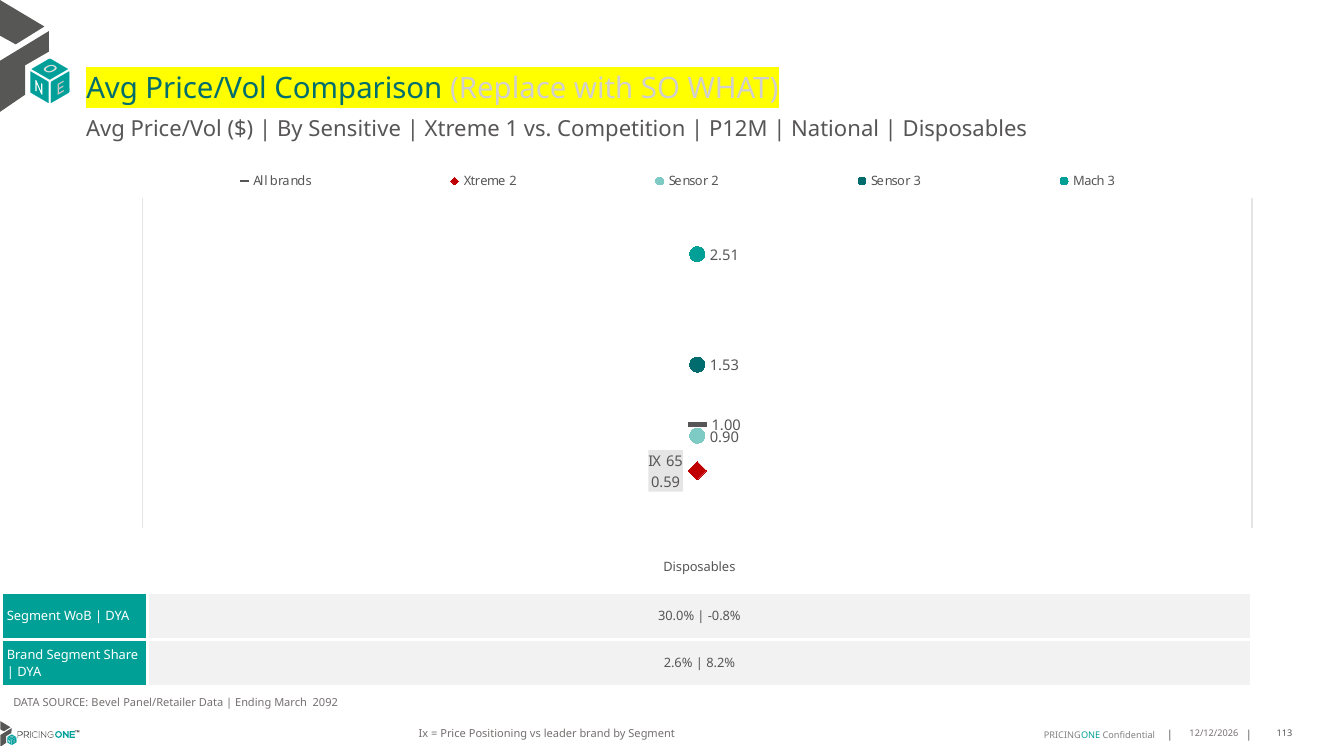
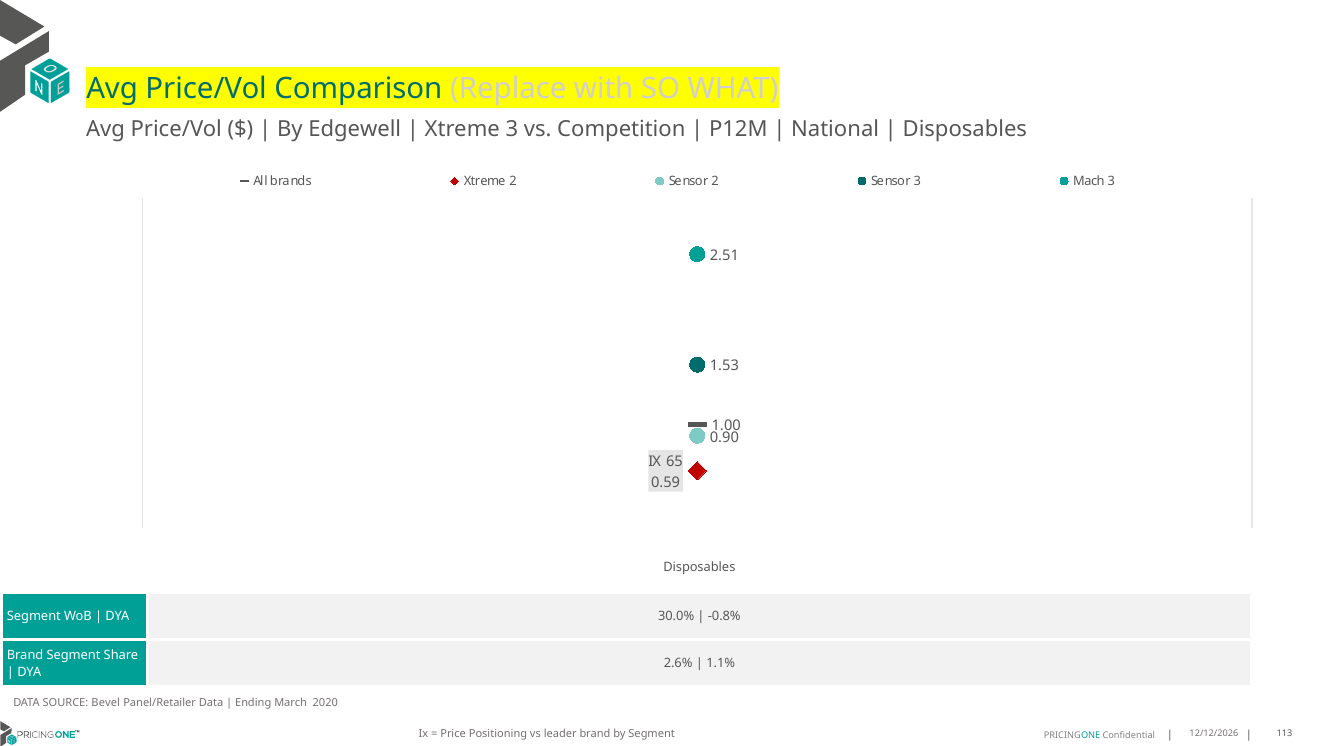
Sensitive: Sensitive -> Edgewell
Xtreme 1: 1 -> 3
8.2%: 8.2% -> 1.1%
2092: 2092 -> 2020
